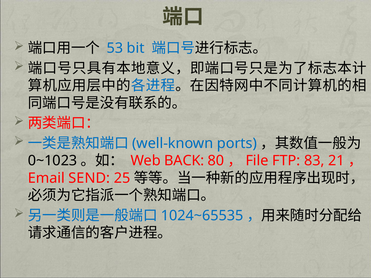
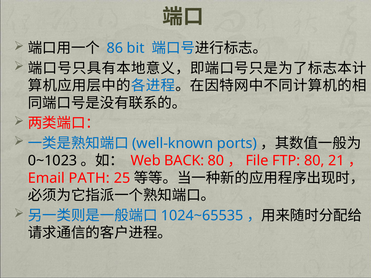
53: 53 -> 86
FTP 83: 83 -> 80
SEND: SEND -> PATH
